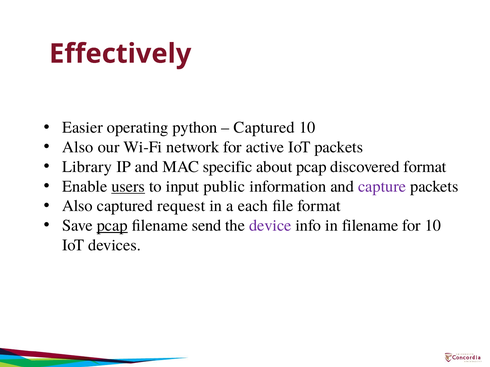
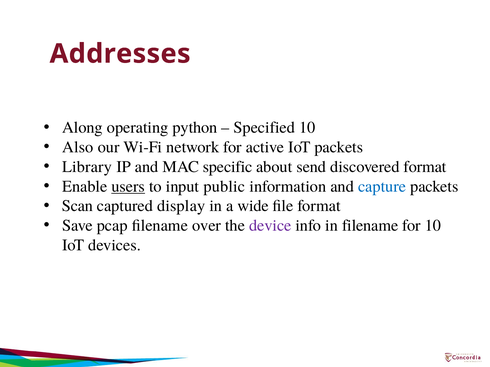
Effectively: Effectively -> Addresses
Easier: Easier -> Along
Captured at (264, 128): Captured -> Specified
about pcap: pcap -> send
capture colour: purple -> blue
Also at (77, 206): Also -> Scan
request: request -> display
each: each -> wide
pcap at (112, 226) underline: present -> none
send: send -> over
